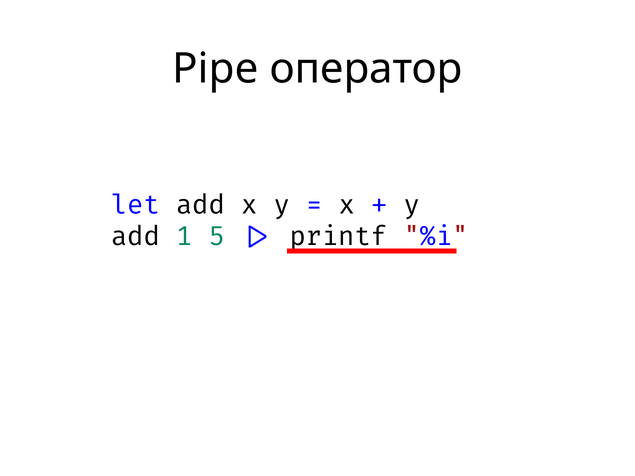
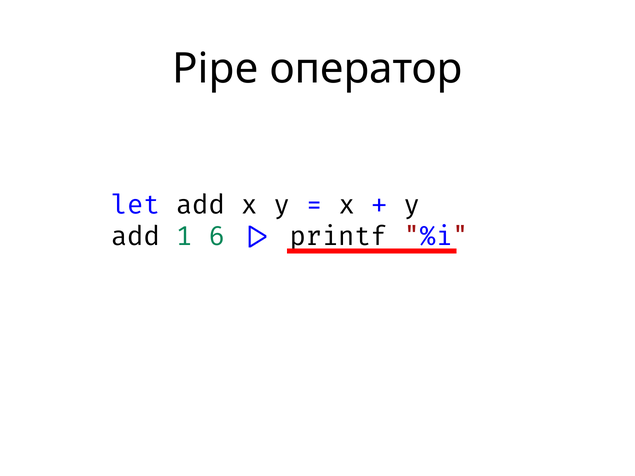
5: 5 -> 6
